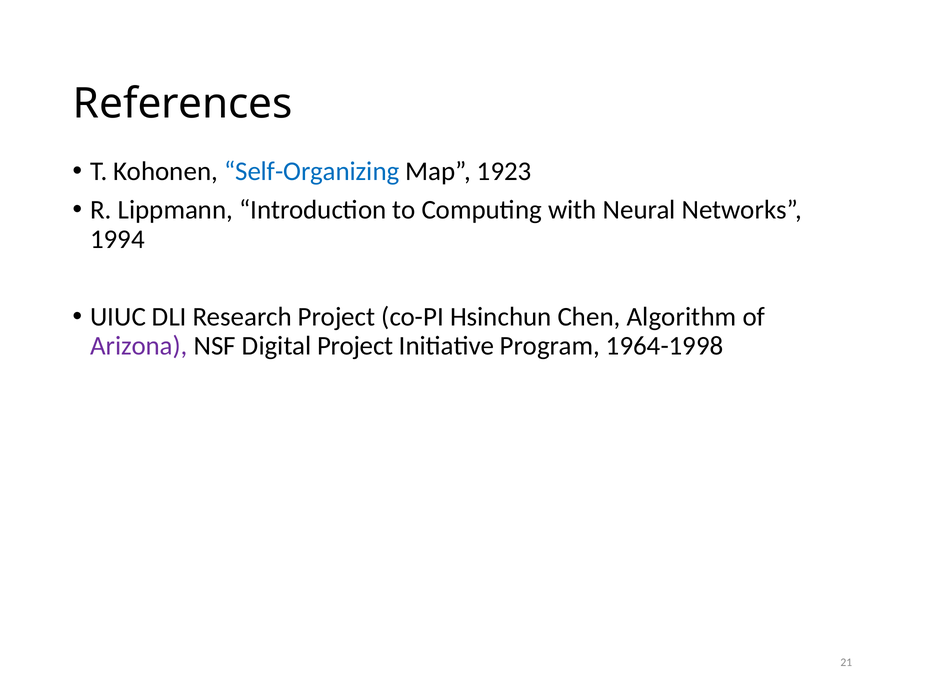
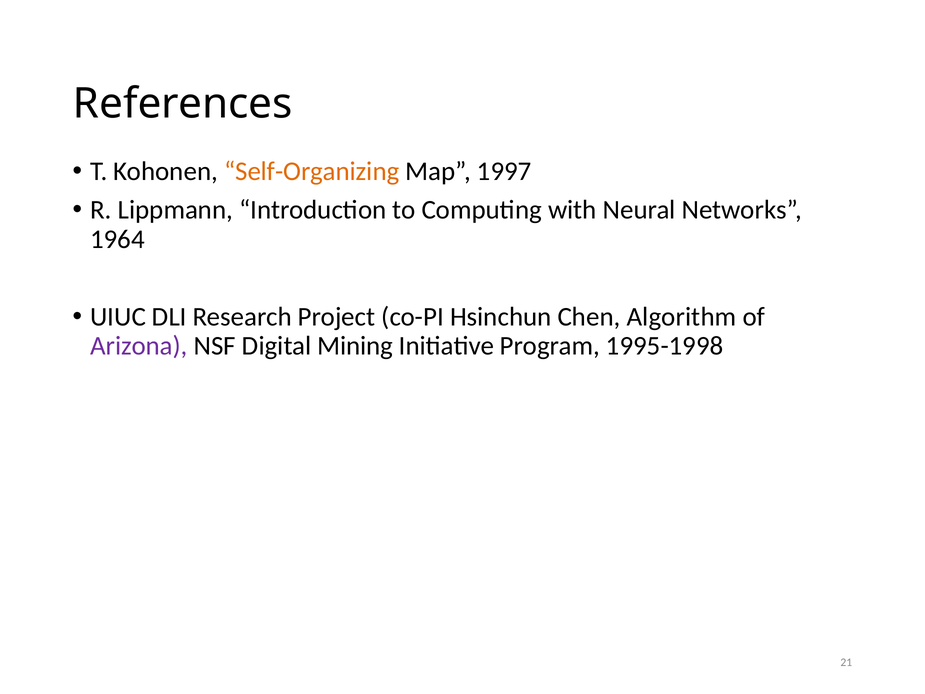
Self-Organizing colour: blue -> orange
1923: 1923 -> 1997
1994: 1994 -> 1964
Digital Project: Project -> Mining
1964-1998: 1964-1998 -> 1995-1998
